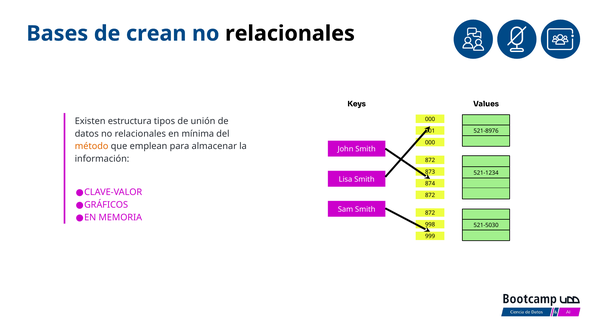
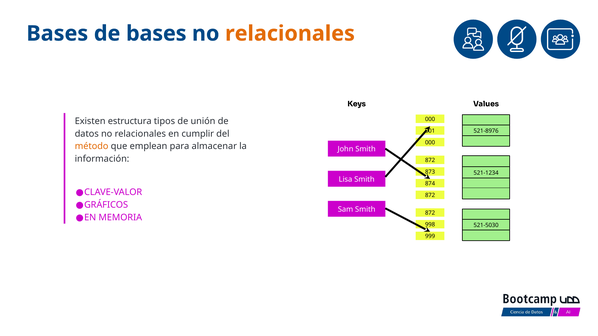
de crean: crean -> bases
relacionales at (290, 34) colour: black -> orange
mínima: mínima -> cumplir
